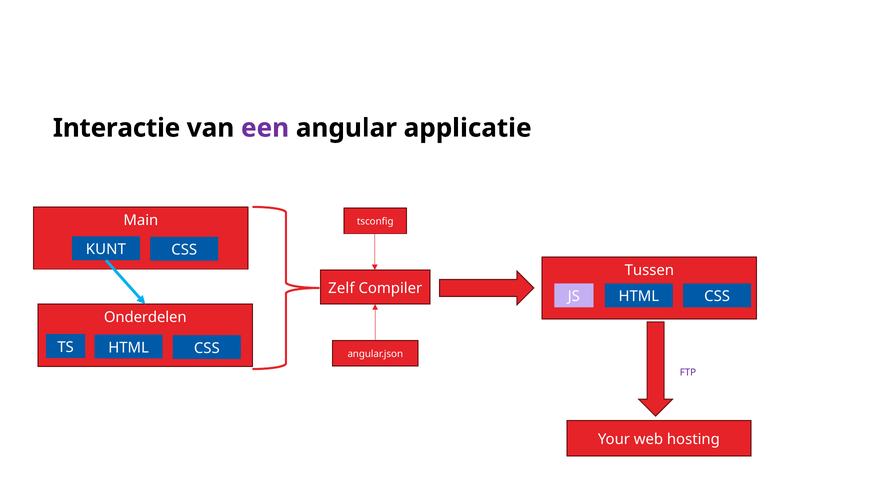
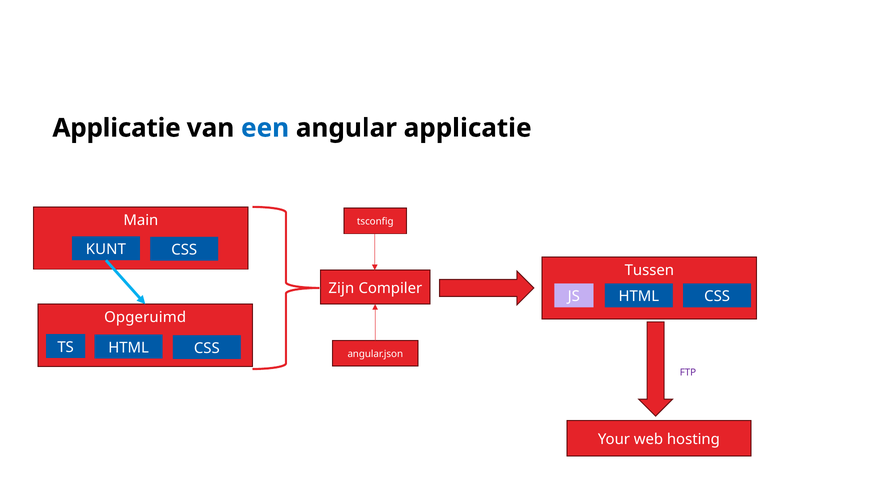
Interactie at (117, 128): Interactie -> Applicatie
een colour: purple -> blue
Zelf: Zelf -> Zijn
Onderdelen: Onderdelen -> Opgeruimd
